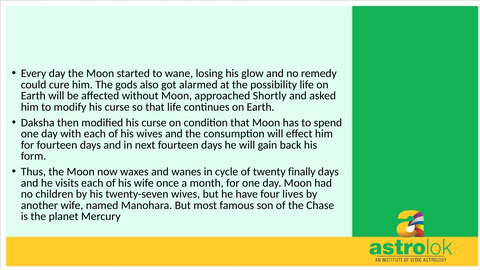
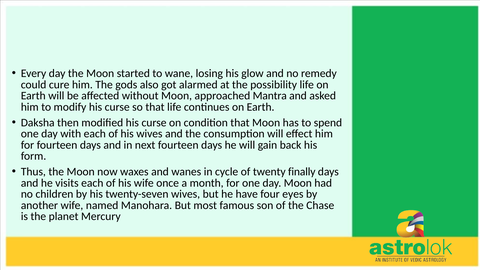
Shortly: Shortly -> Mantra
lives: lives -> eyes
